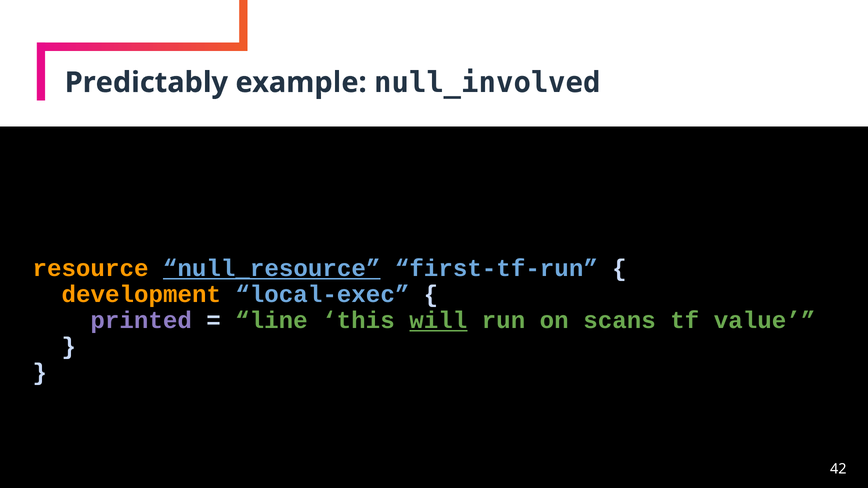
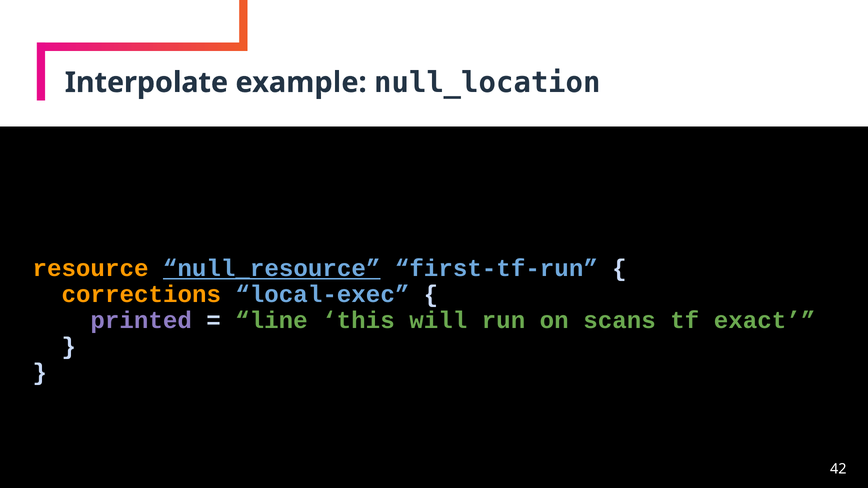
Predictably: Predictably -> Interpolate
null_involved: null_involved -> null_location
development: development -> corrections
will underline: present -> none
value: value -> exact
